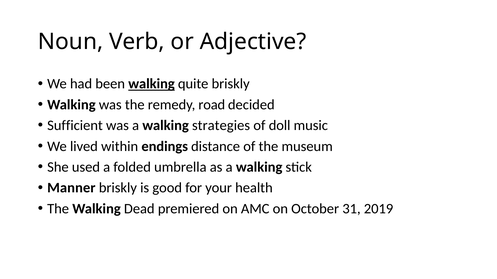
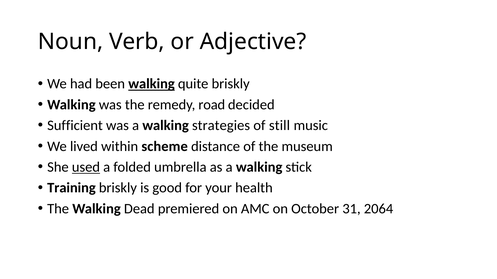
doll: doll -> still
endings: endings -> scheme
used underline: none -> present
Manner: Manner -> Training
2019: 2019 -> 2064
